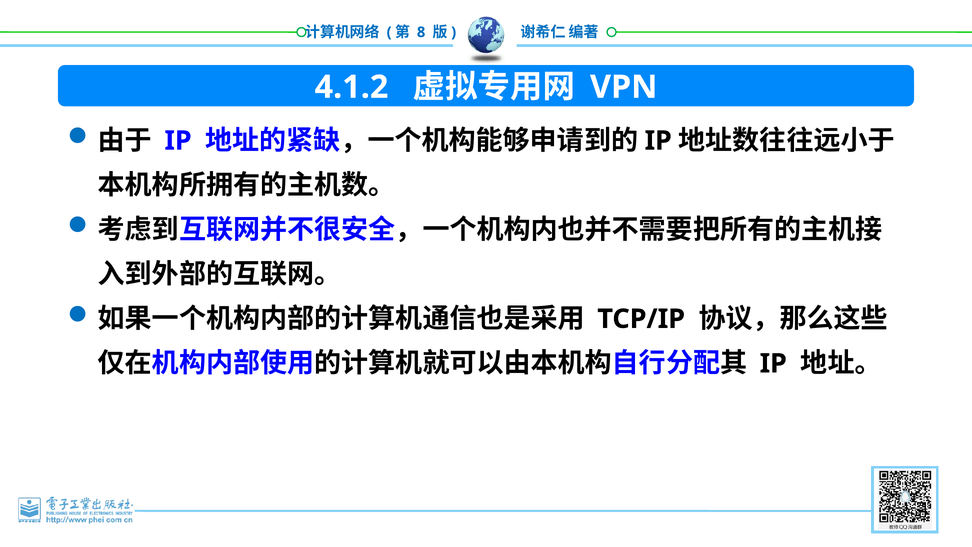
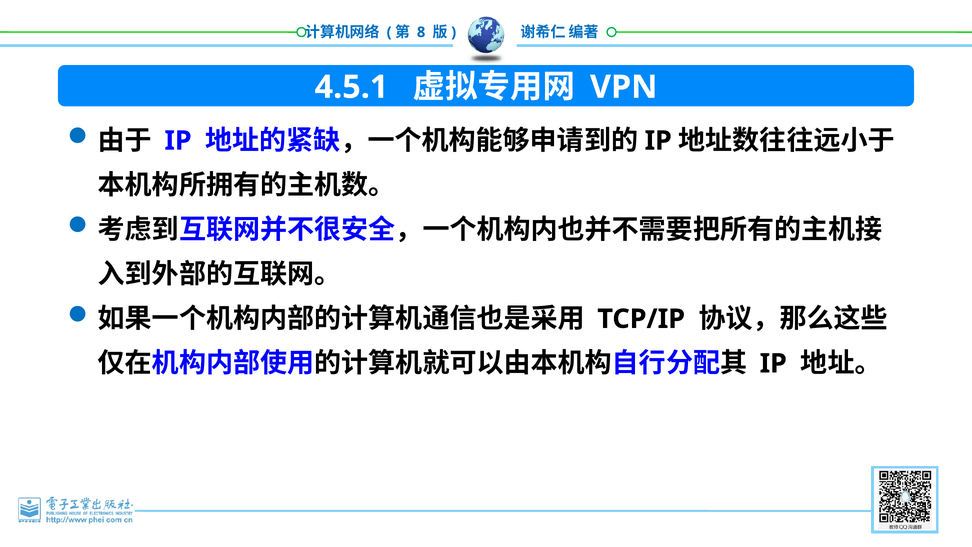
4.1.2: 4.1.2 -> 4.5.1
